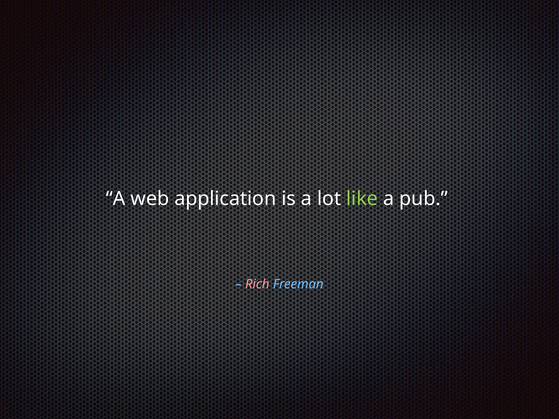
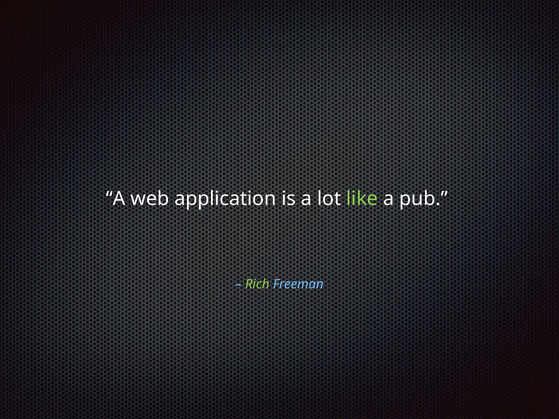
Rich colour: pink -> light green
